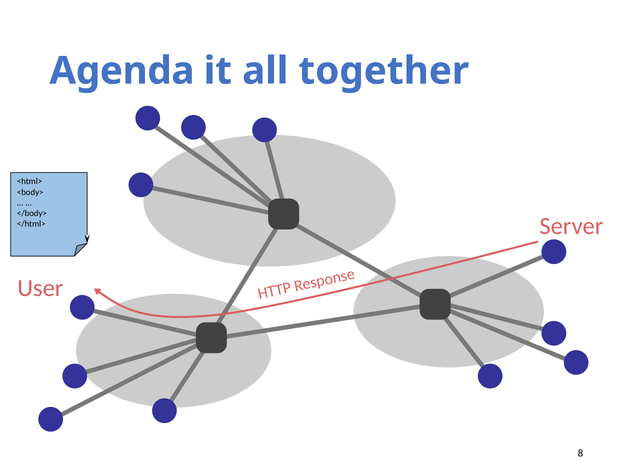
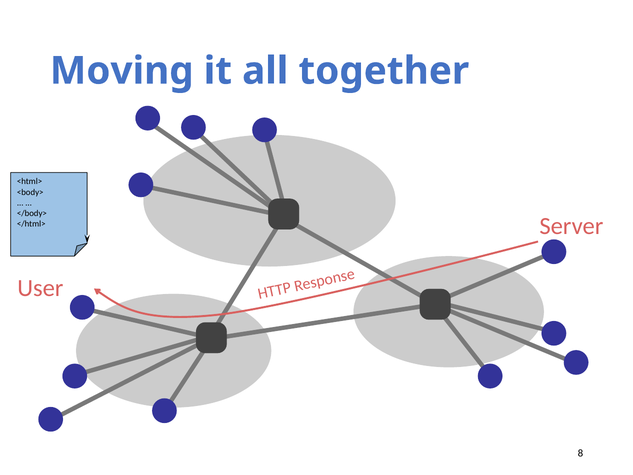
Agenda: Agenda -> Moving
